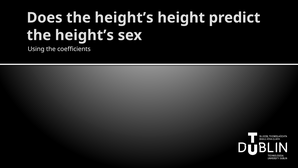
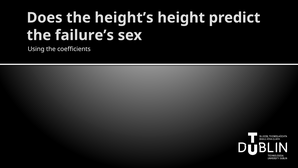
height’s at (84, 35): height’s -> failure’s
